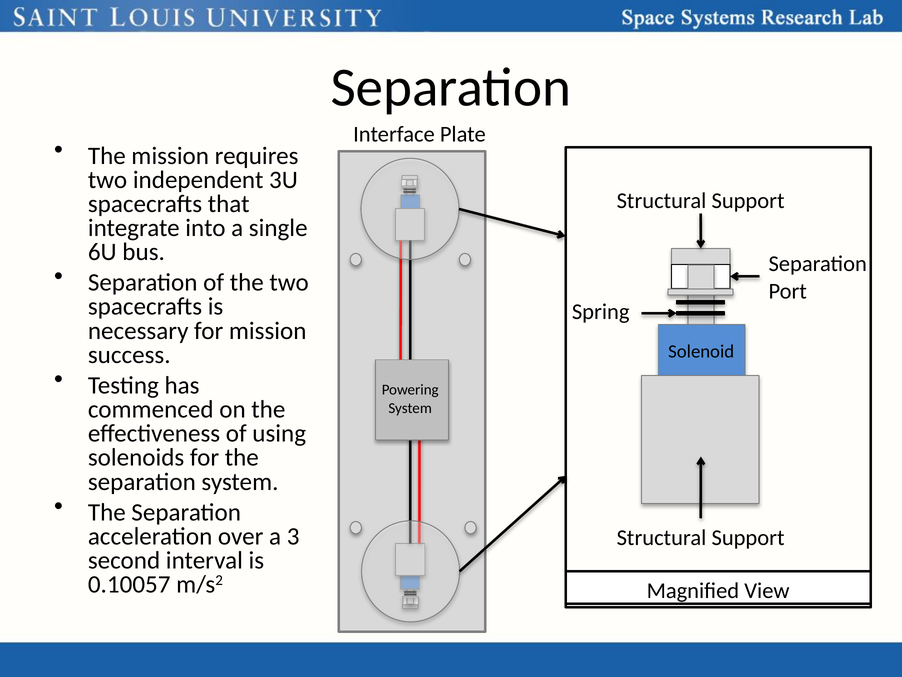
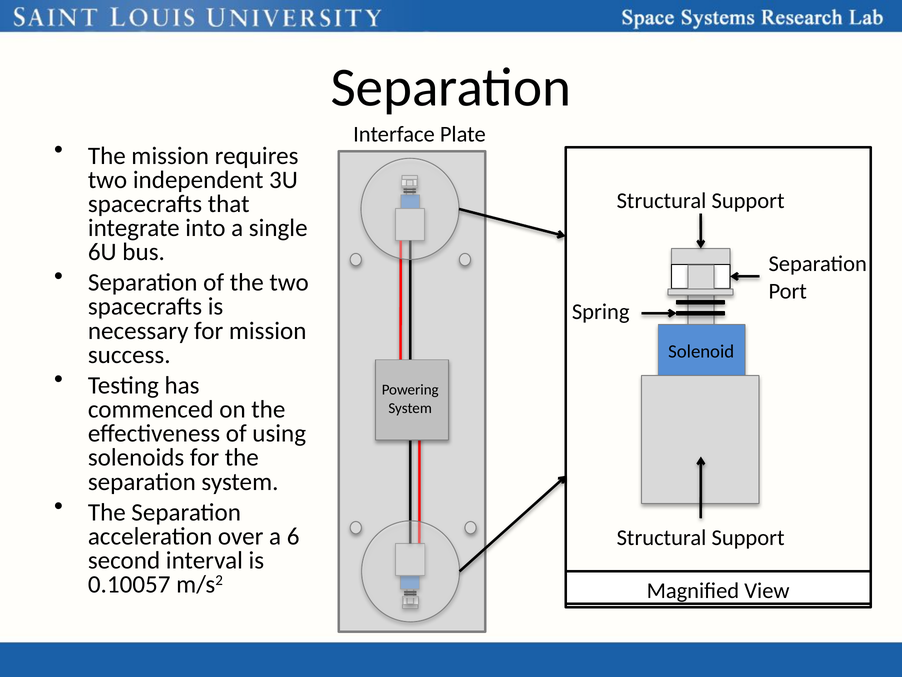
3: 3 -> 6
